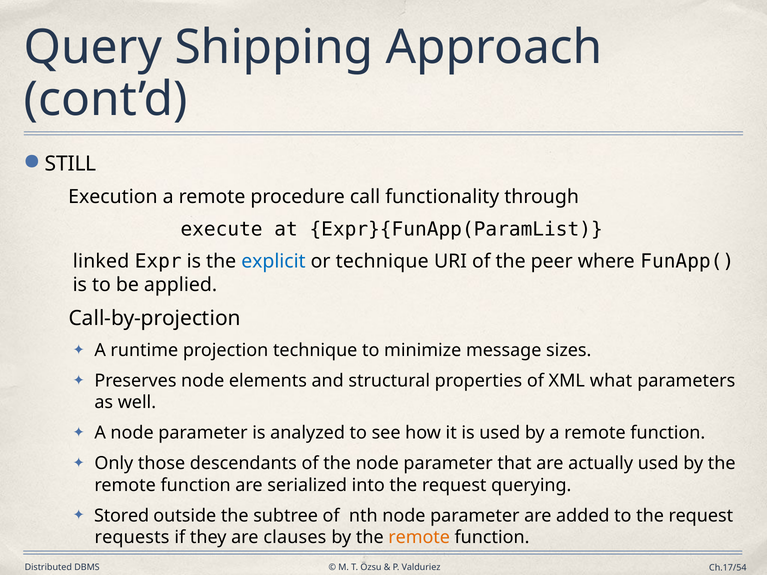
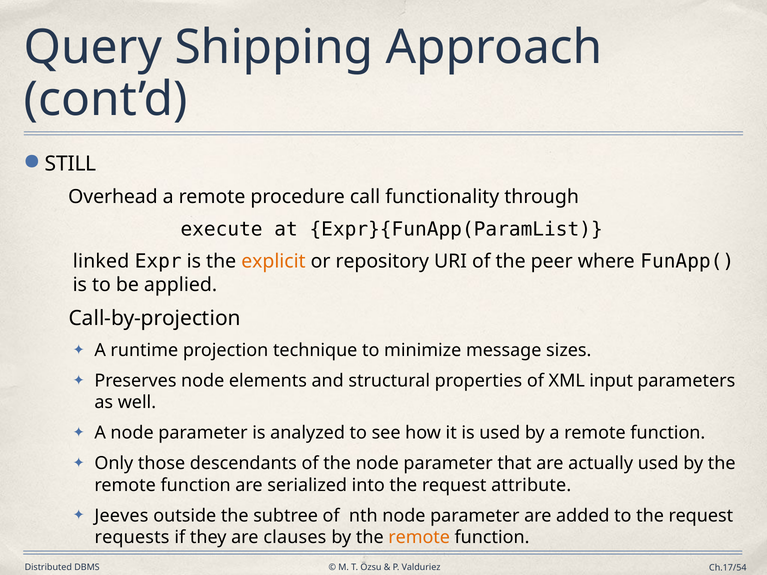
Execution: Execution -> Overhead
explicit colour: blue -> orange
or technique: technique -> repository
what: what -> input
querying: querying -> attribute
Stored: Stored -> Jeeves
